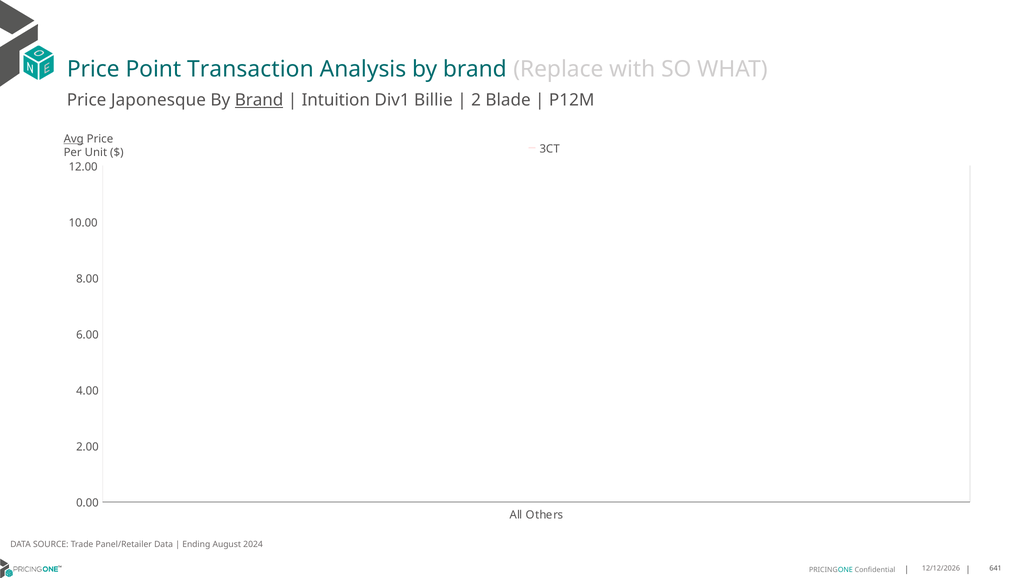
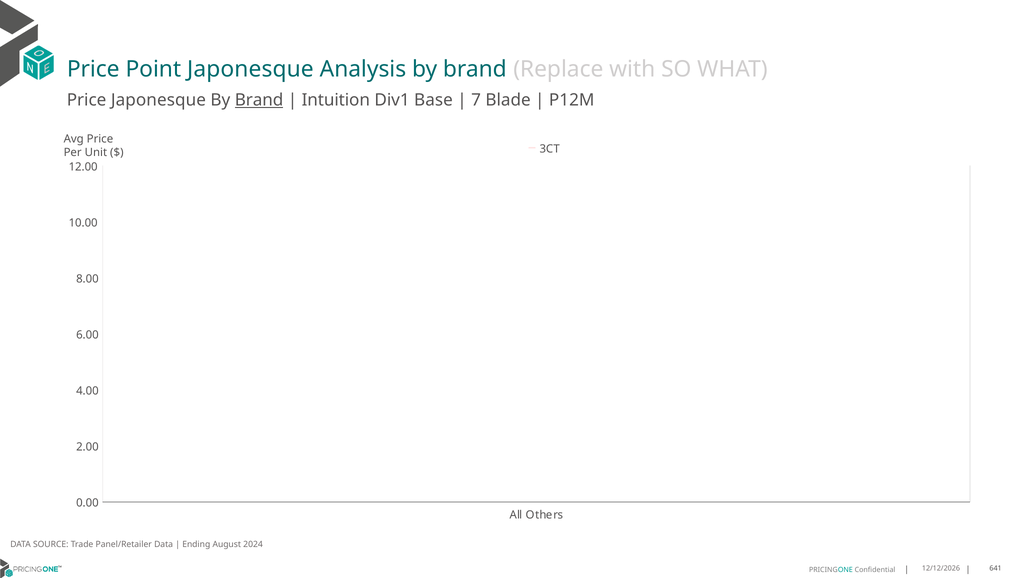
Point Transaction: Transaction -> Japonesque
Billie: Billie -> Base
2: 2 -> 7
Avg underline: present -> none
